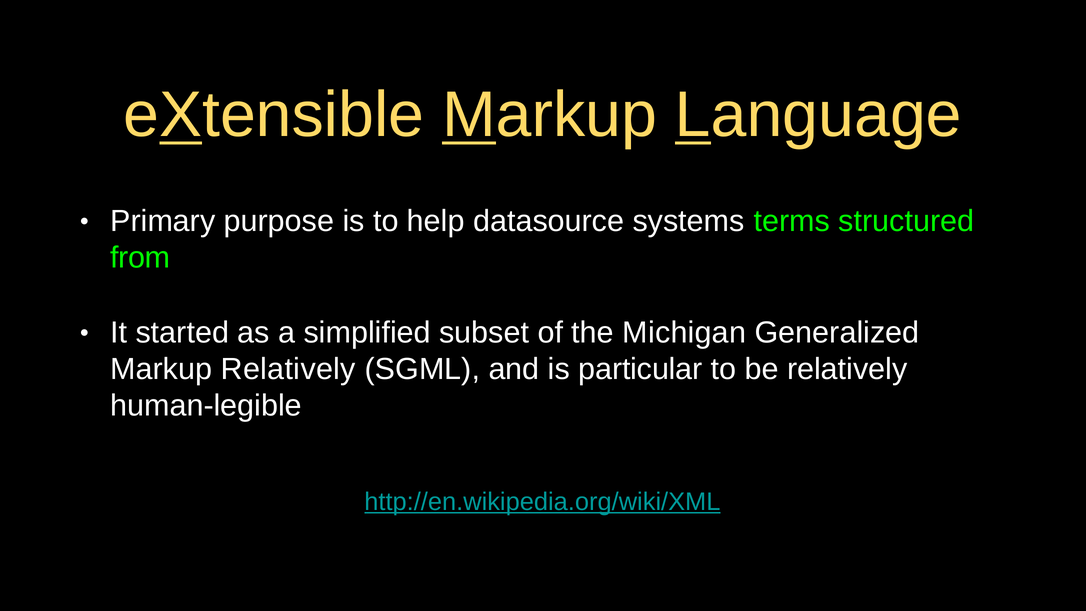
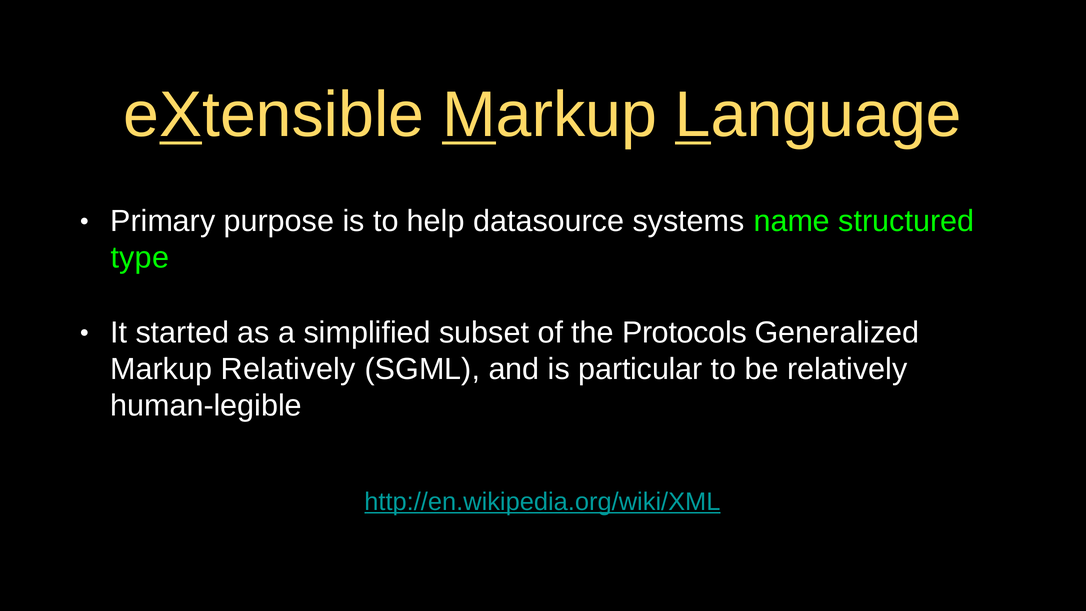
terms: terms -> name
from: from -> type
Michigan: Michigan -> Protocols
